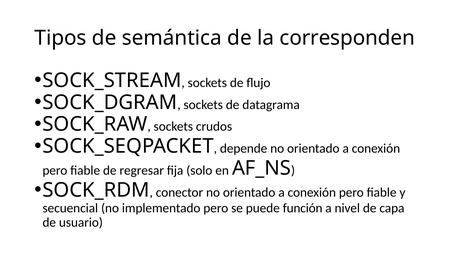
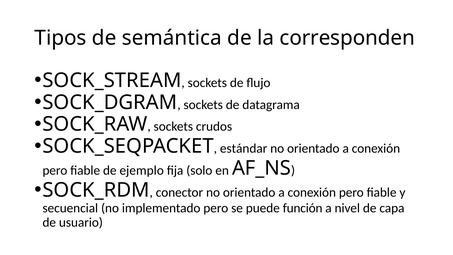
depende: depende -> estándar
regresar: regresar -> ejemplo
